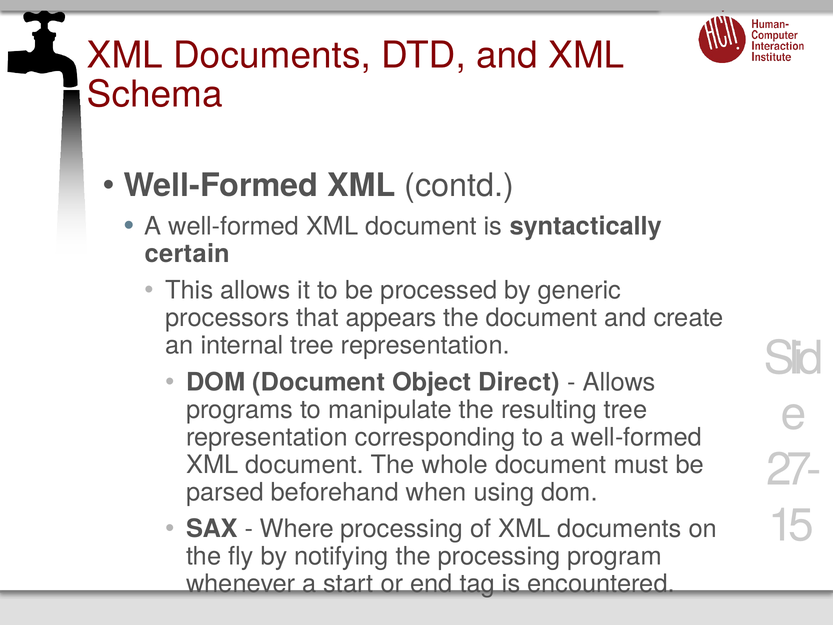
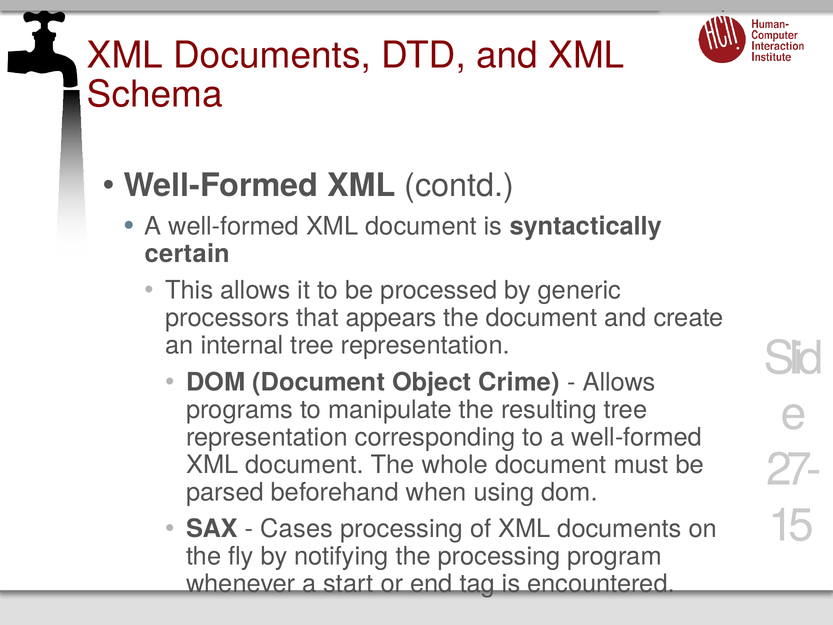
Direct: Direct -> Crime
Where: Where -> Cases
